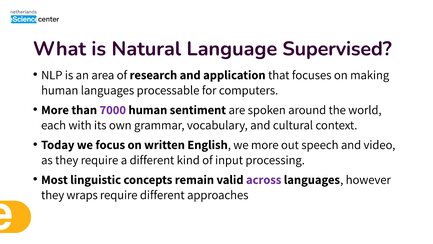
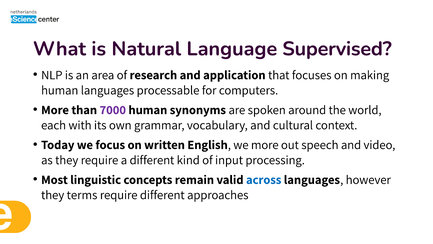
sentiment: sentiment -> synonyms
across colour: purple -> blue
wraps: wraps -> terms
